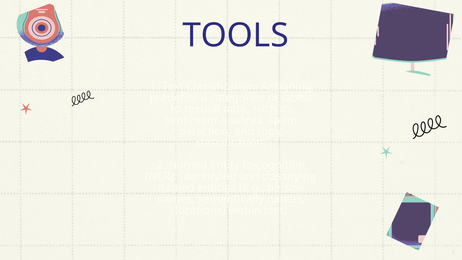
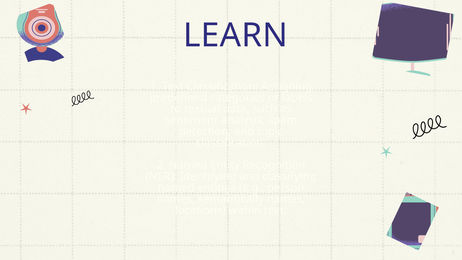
TOOLS: TOOLS -> LEARN
